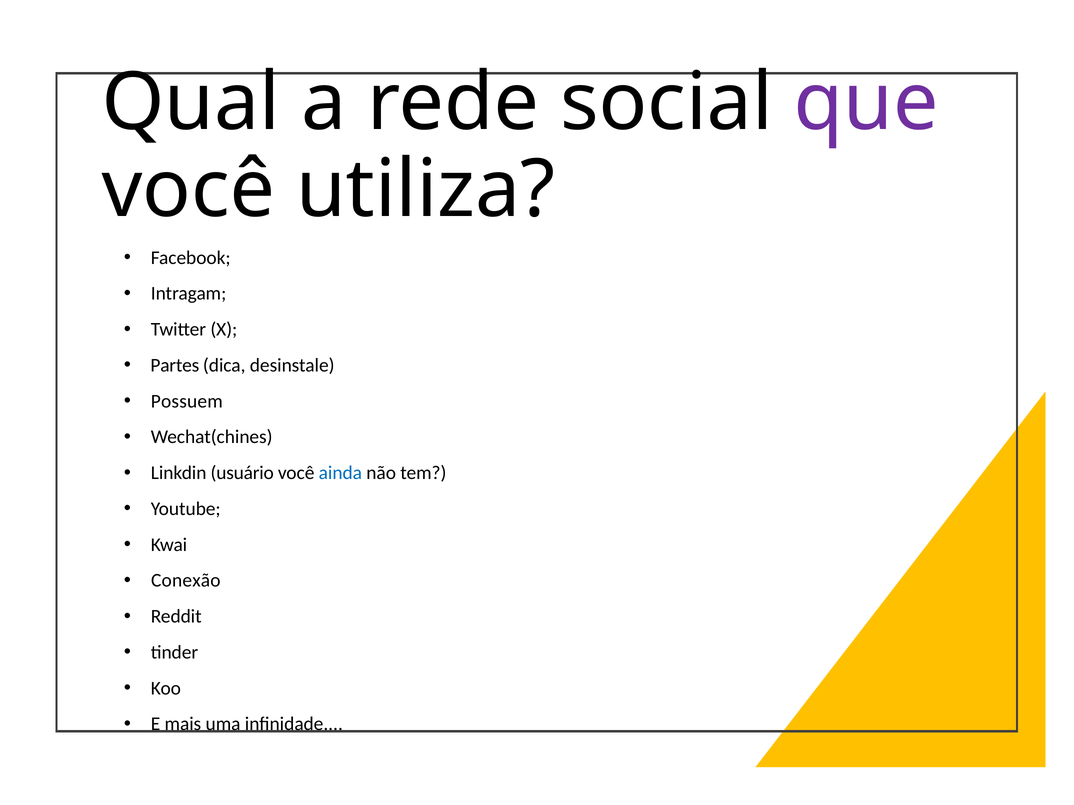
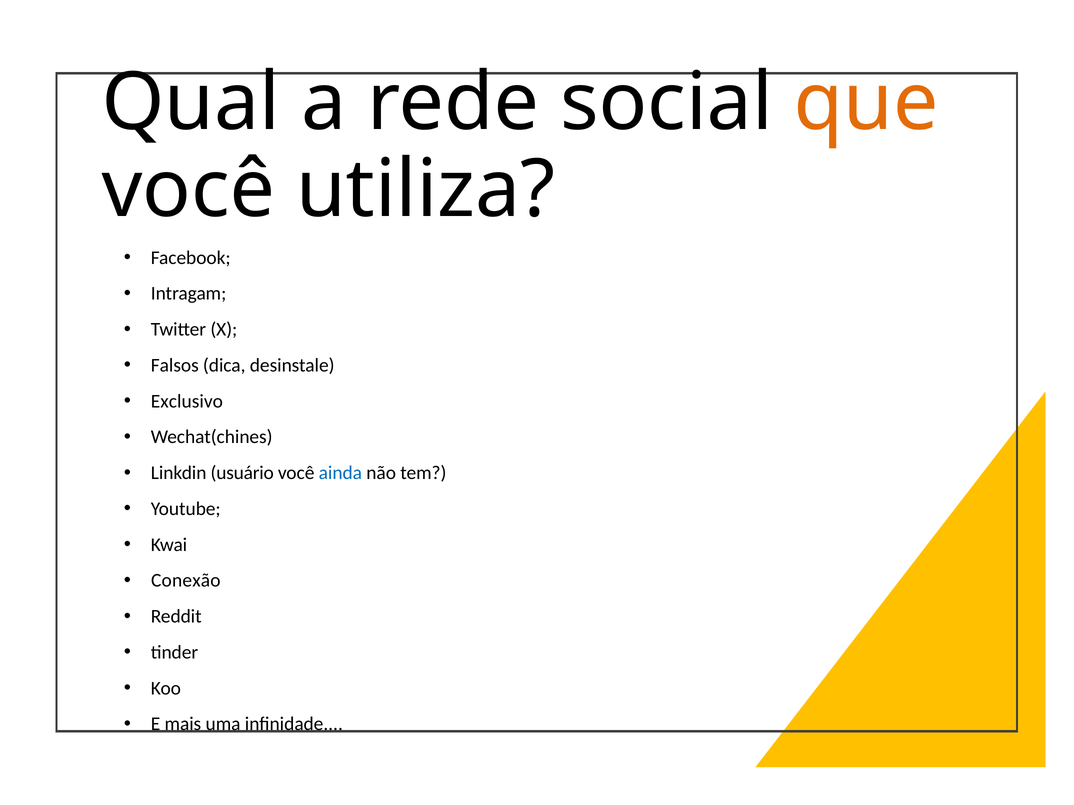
que colour: purple -> orange
Partes: Partes -> Falsos
Possuem: Possuem -> Exclusivo
